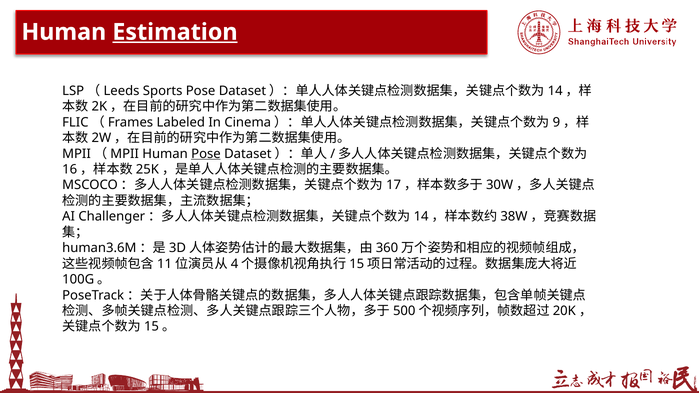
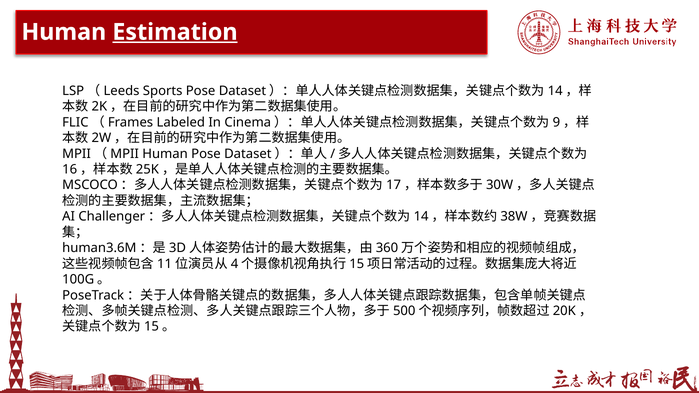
Pose at (206, 154) underline: present -> none
